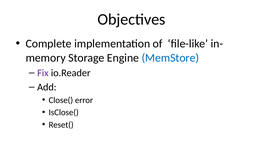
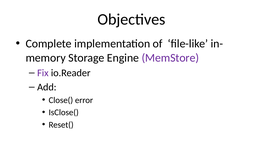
MemStore colour: blue -> purple
